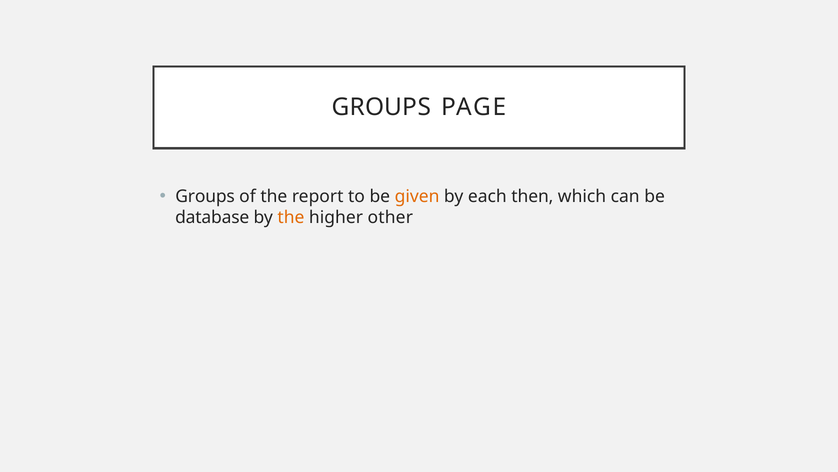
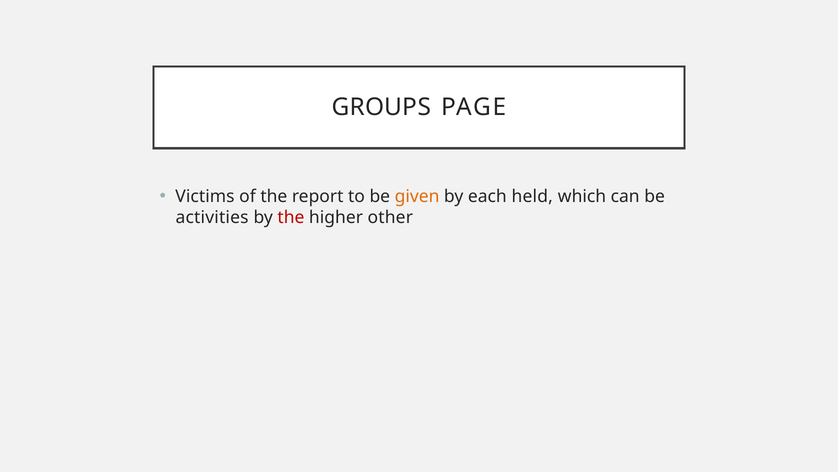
Groups at (205, 196): Groups -> Victims
then: then -> held
database: database -> activities
the at (291, 217) colour: orange -> red
